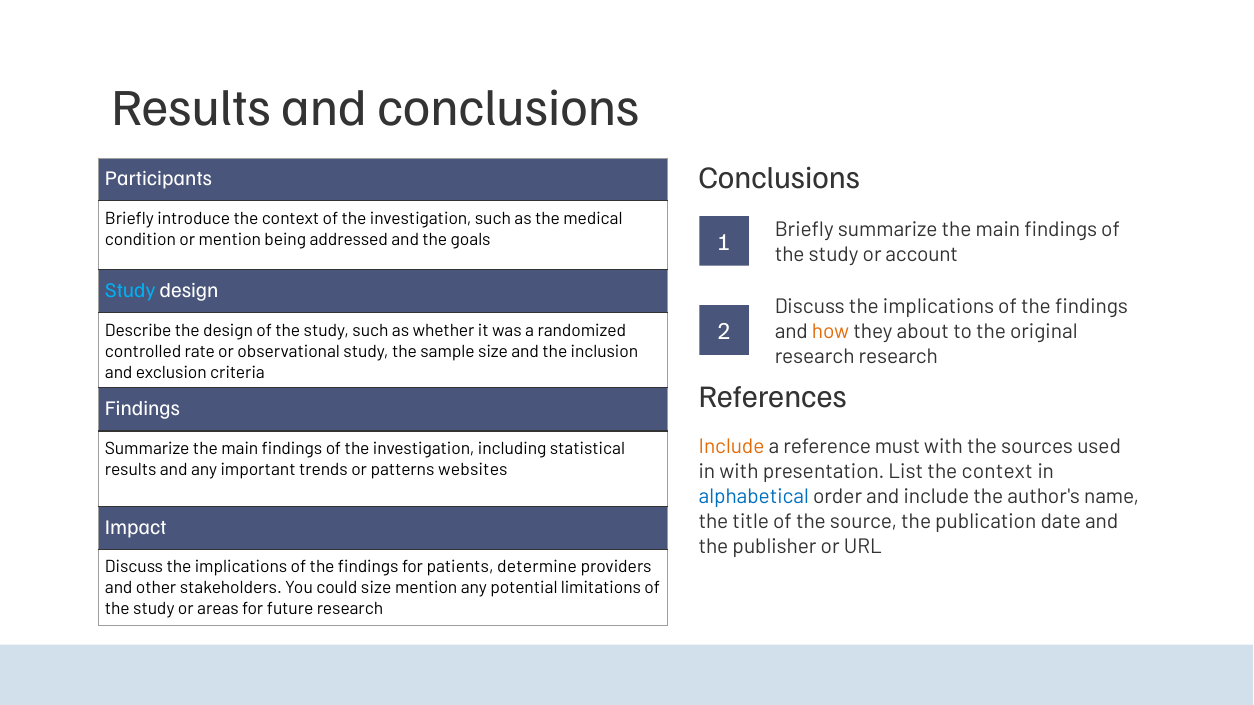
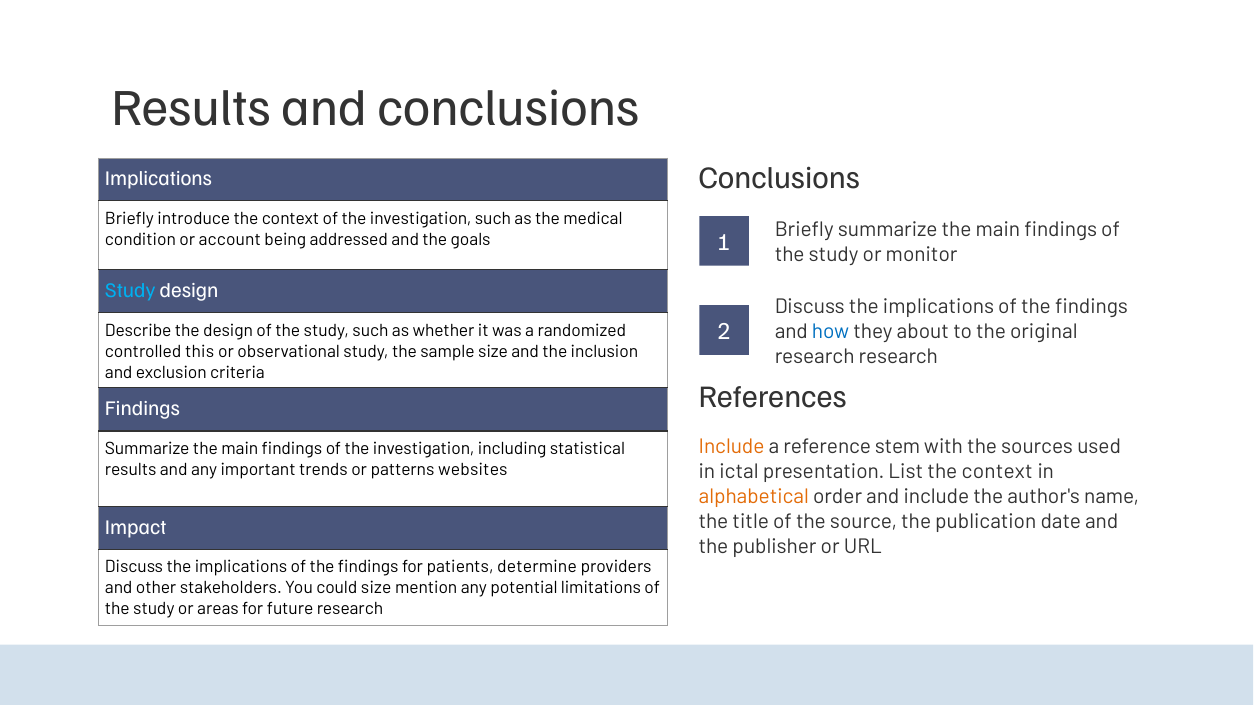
Participants at (158, 179): Participants -> Implications
or mention: mention -> account
account: account -> monitor
how colour: orange -> blue
rate: rate -> this
must: must -> stem
in with: with -> ictal
alphabetical colour: blue -> orange
